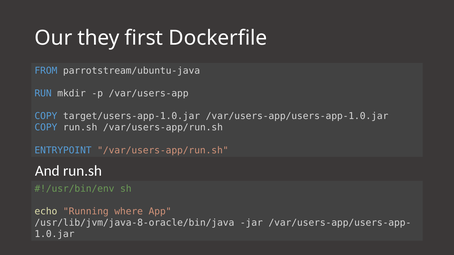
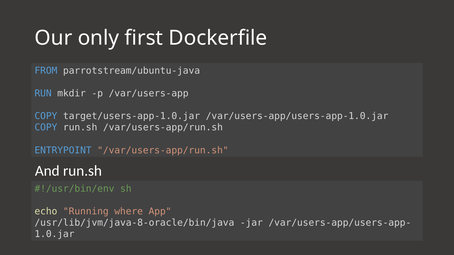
they: they -> only
